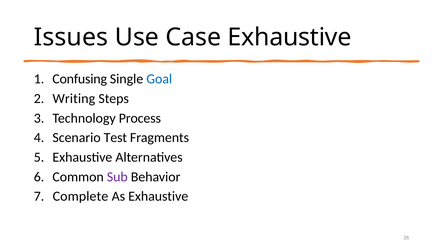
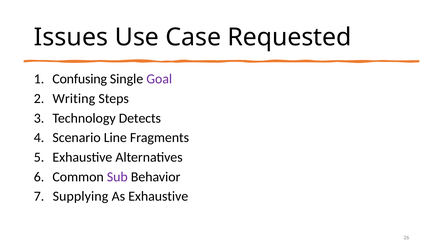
Case Exhaustive: Exhaustive -> Requested
Goal colour: blue -> purple
Process: Process -> Detects
Test: Test -> Line
Complete: Complete -> Supplying
